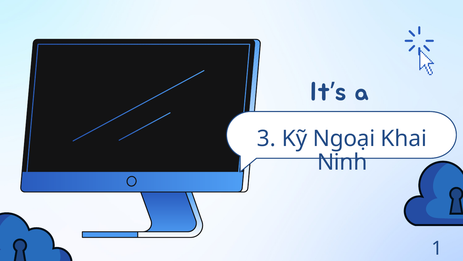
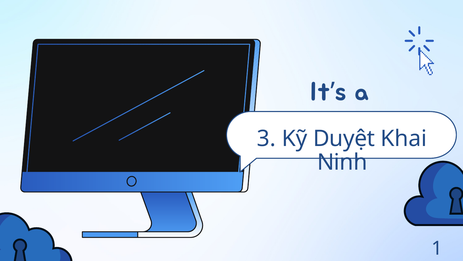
Ngoại: Ngoại -> Duyệt
